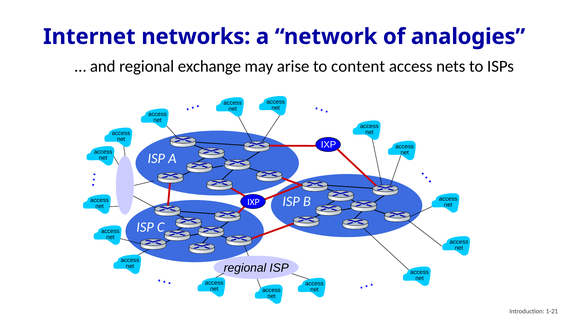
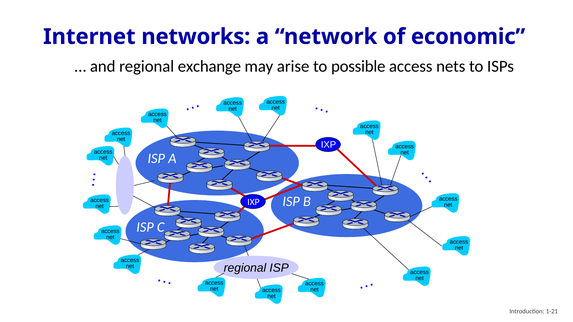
analogies: analogies -> economic
content: content -> possible
